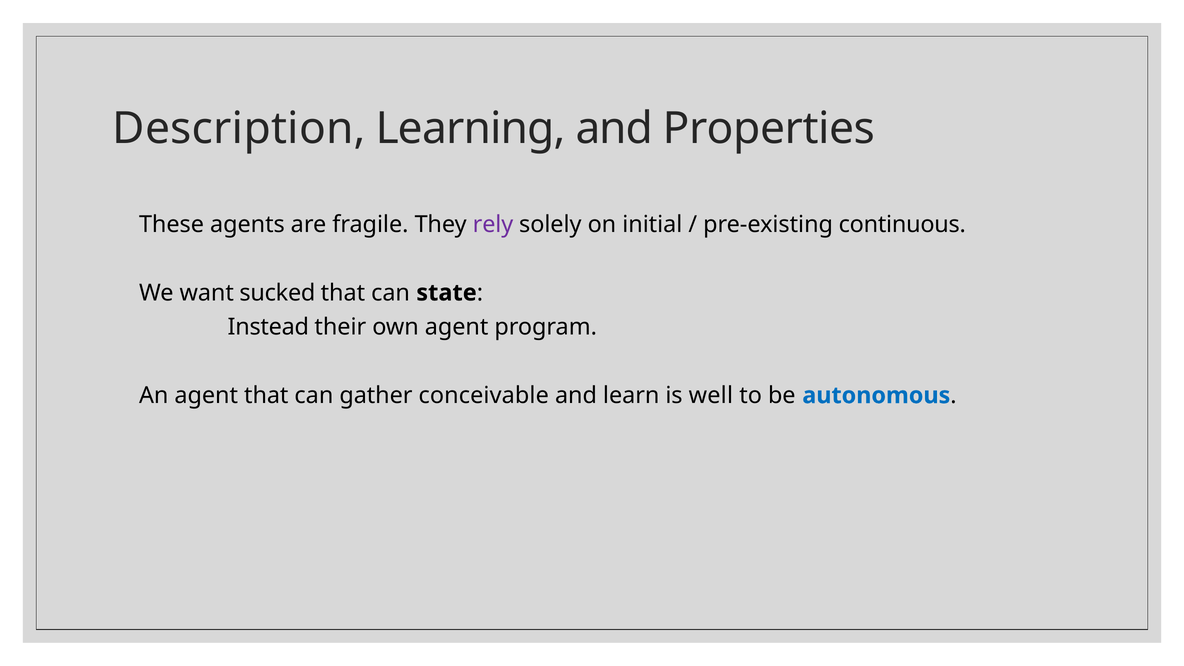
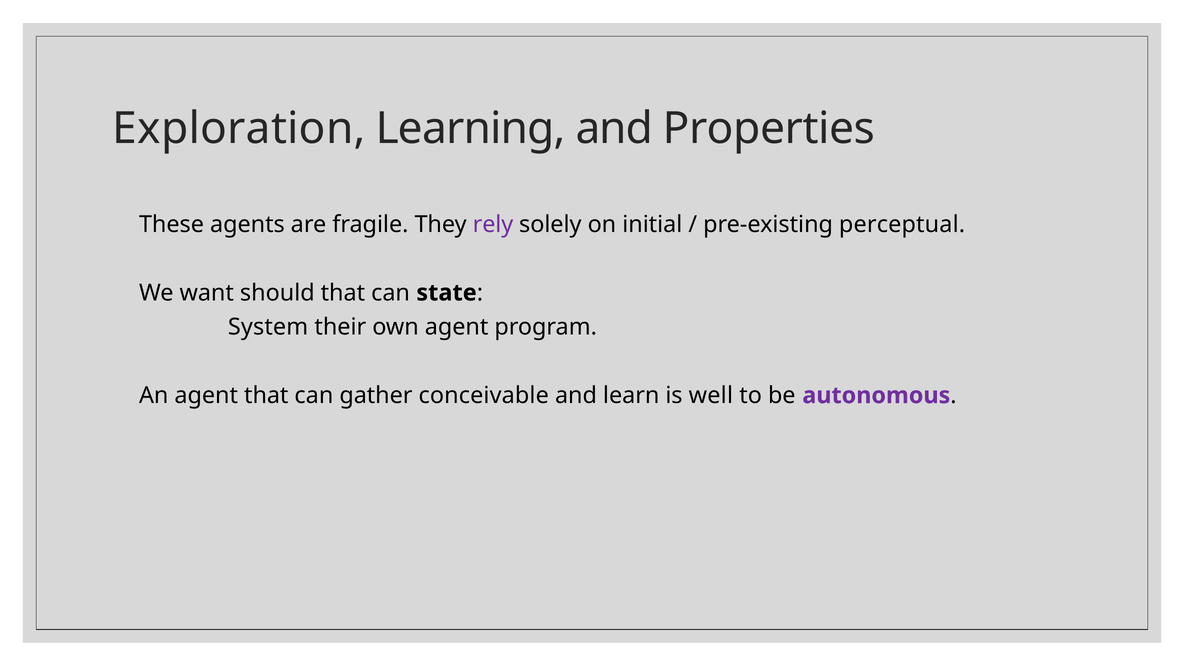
Description: Description -> Exploration
continuous: continuous -> perceptual
sucked: sucked -> should
Instead: Instead -> System
autonomous colour: blue -> purple
